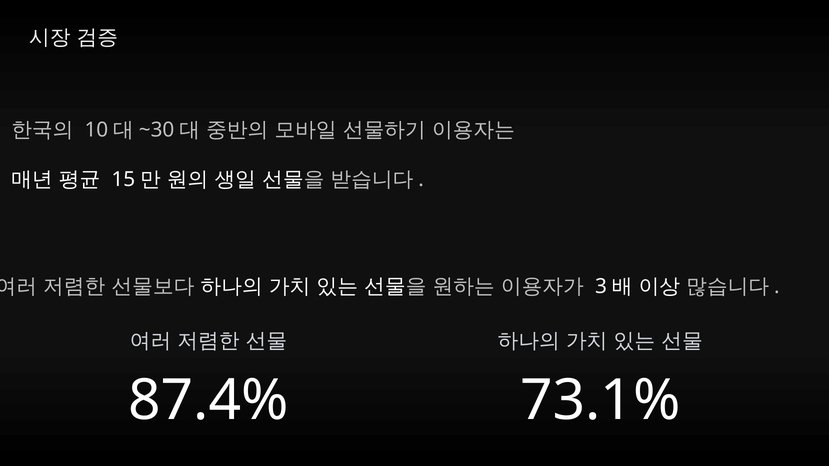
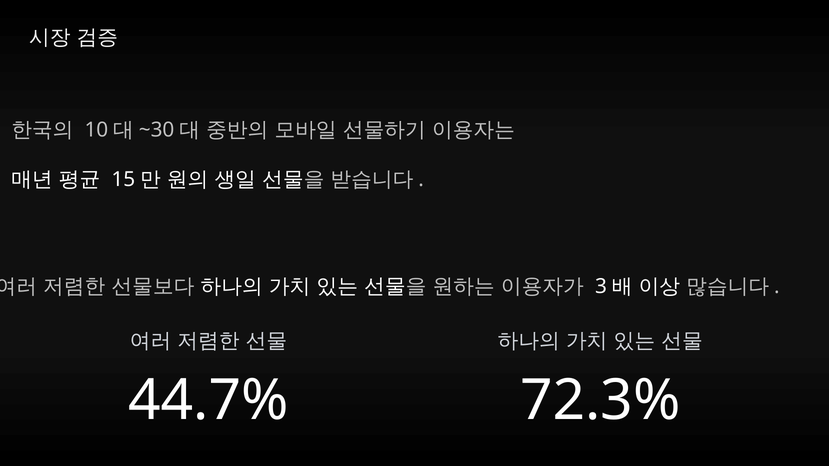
87.4%: 87.4% -> 44.7%
73.1%: 73.1% -> 72.3%
